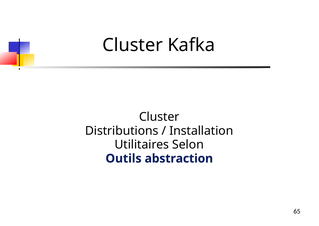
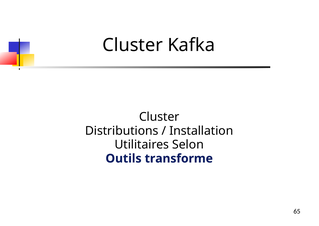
abstraction: abstraction -> transforme
